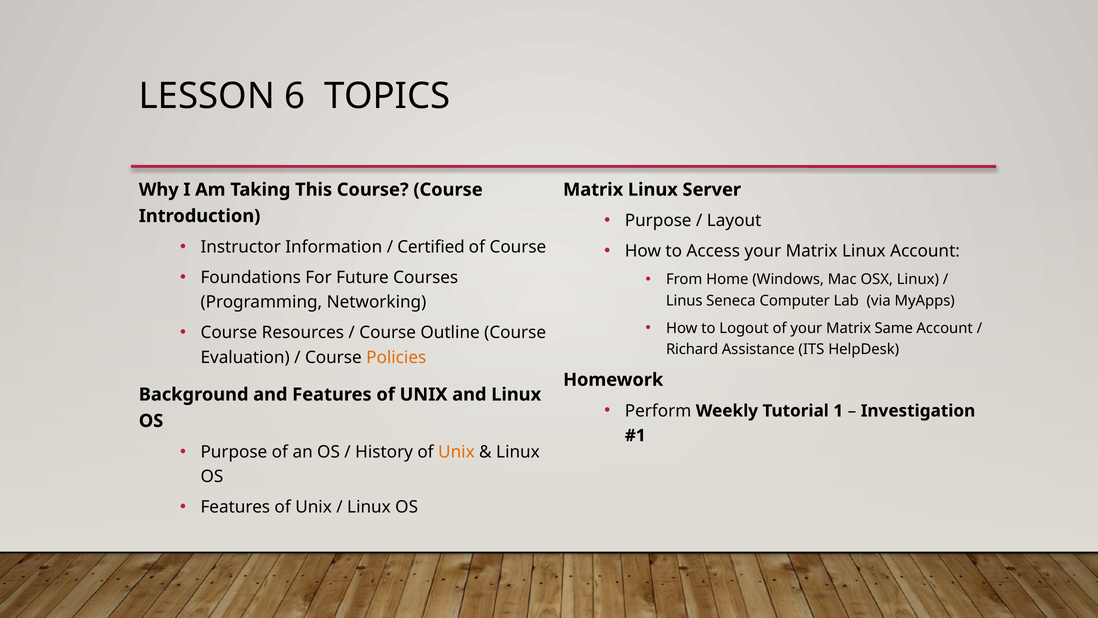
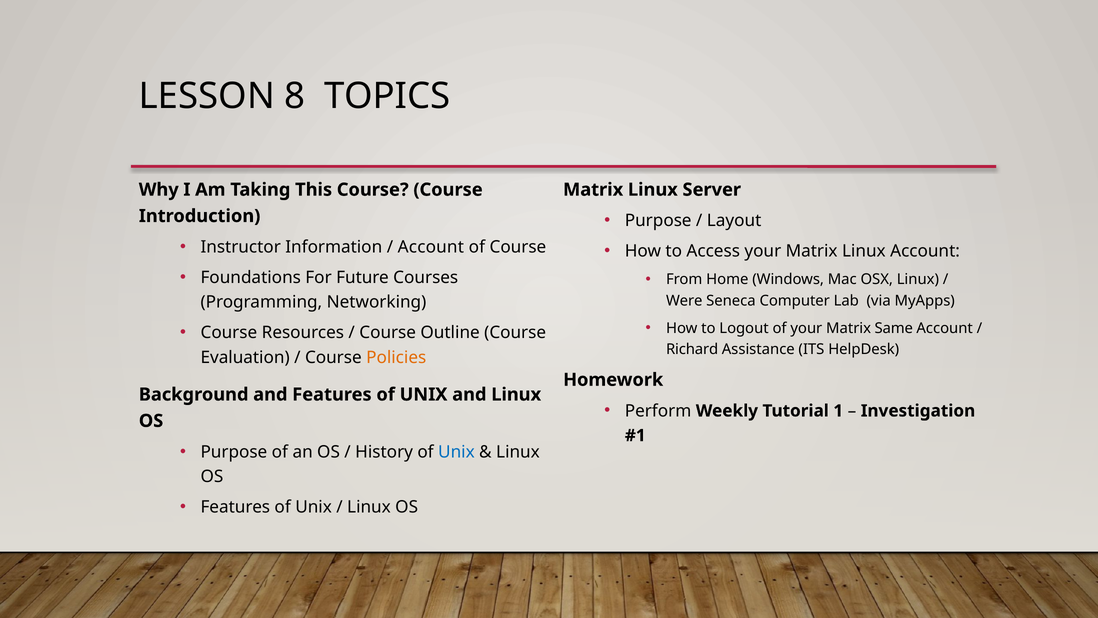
6: 6 -> 8
Certified at (431, 247): Certified -> Account
Linus: Linus -> Were
Unix at (456, 452) colour: orange -> blue
